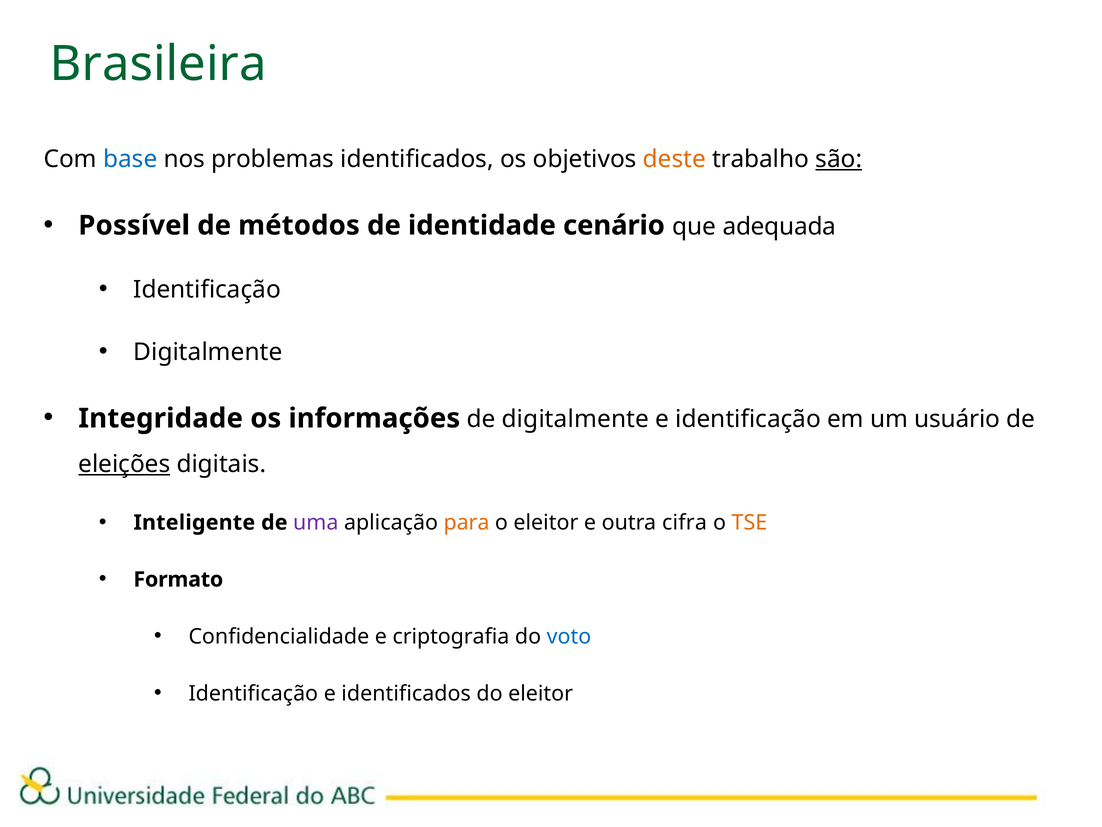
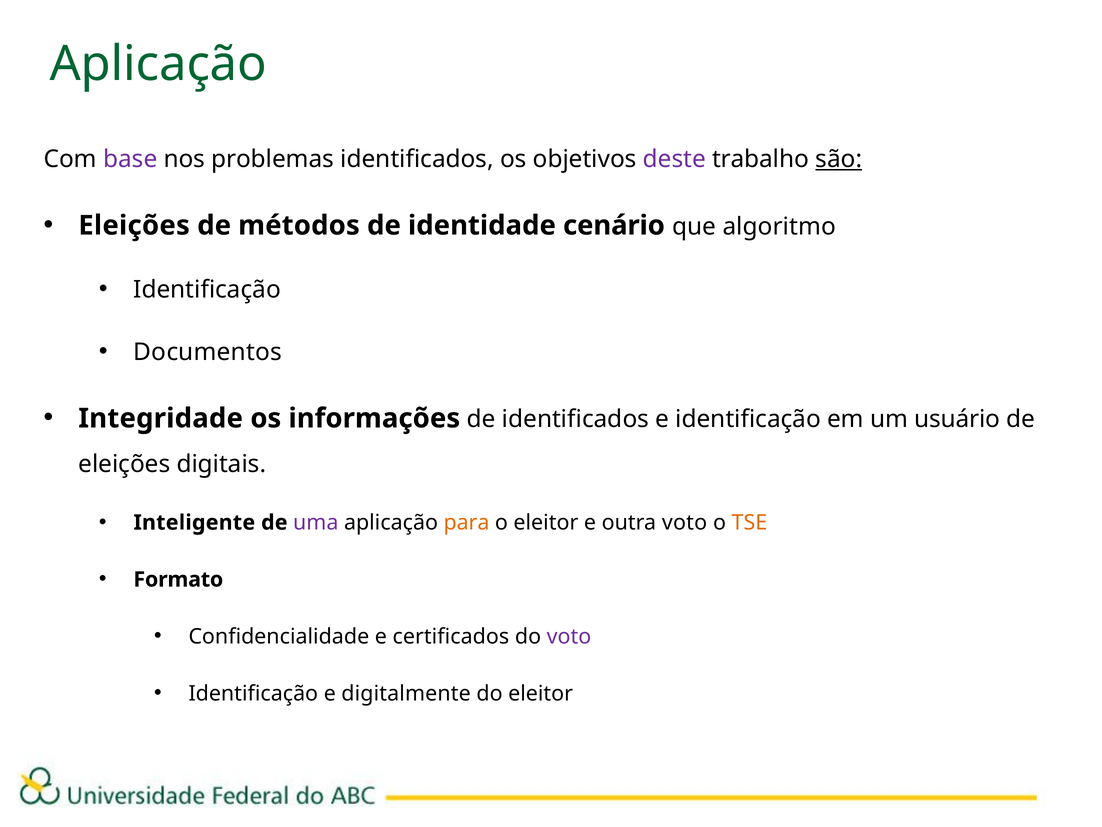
Brasileira at (158, 64): Brasileira -> Aplicação
base colour: blue -> purple
deste colour: orange -> purple
Possível at (134, 225): Possível -> Eleições
adequada: adequada -> algoritmo
Digitalmente at (208, 352): Digitalmente -> Documentos
de digitalmente: digitalmente -> identificados
eleições at (124, 464) underline: present -> none
outra cifra: cifra -> voto
criptografia: criptografia -> certificados
voto at (569, 636) colour: blue -> purple
e identificados: identificados -> digitalmente
